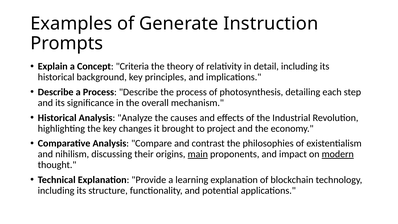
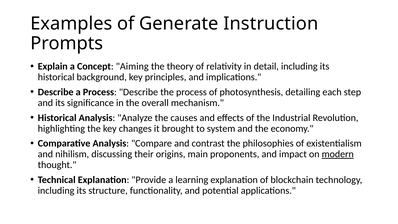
Criteria: Criteria -> Aiming
project: project -> system
main underline: present -> none
